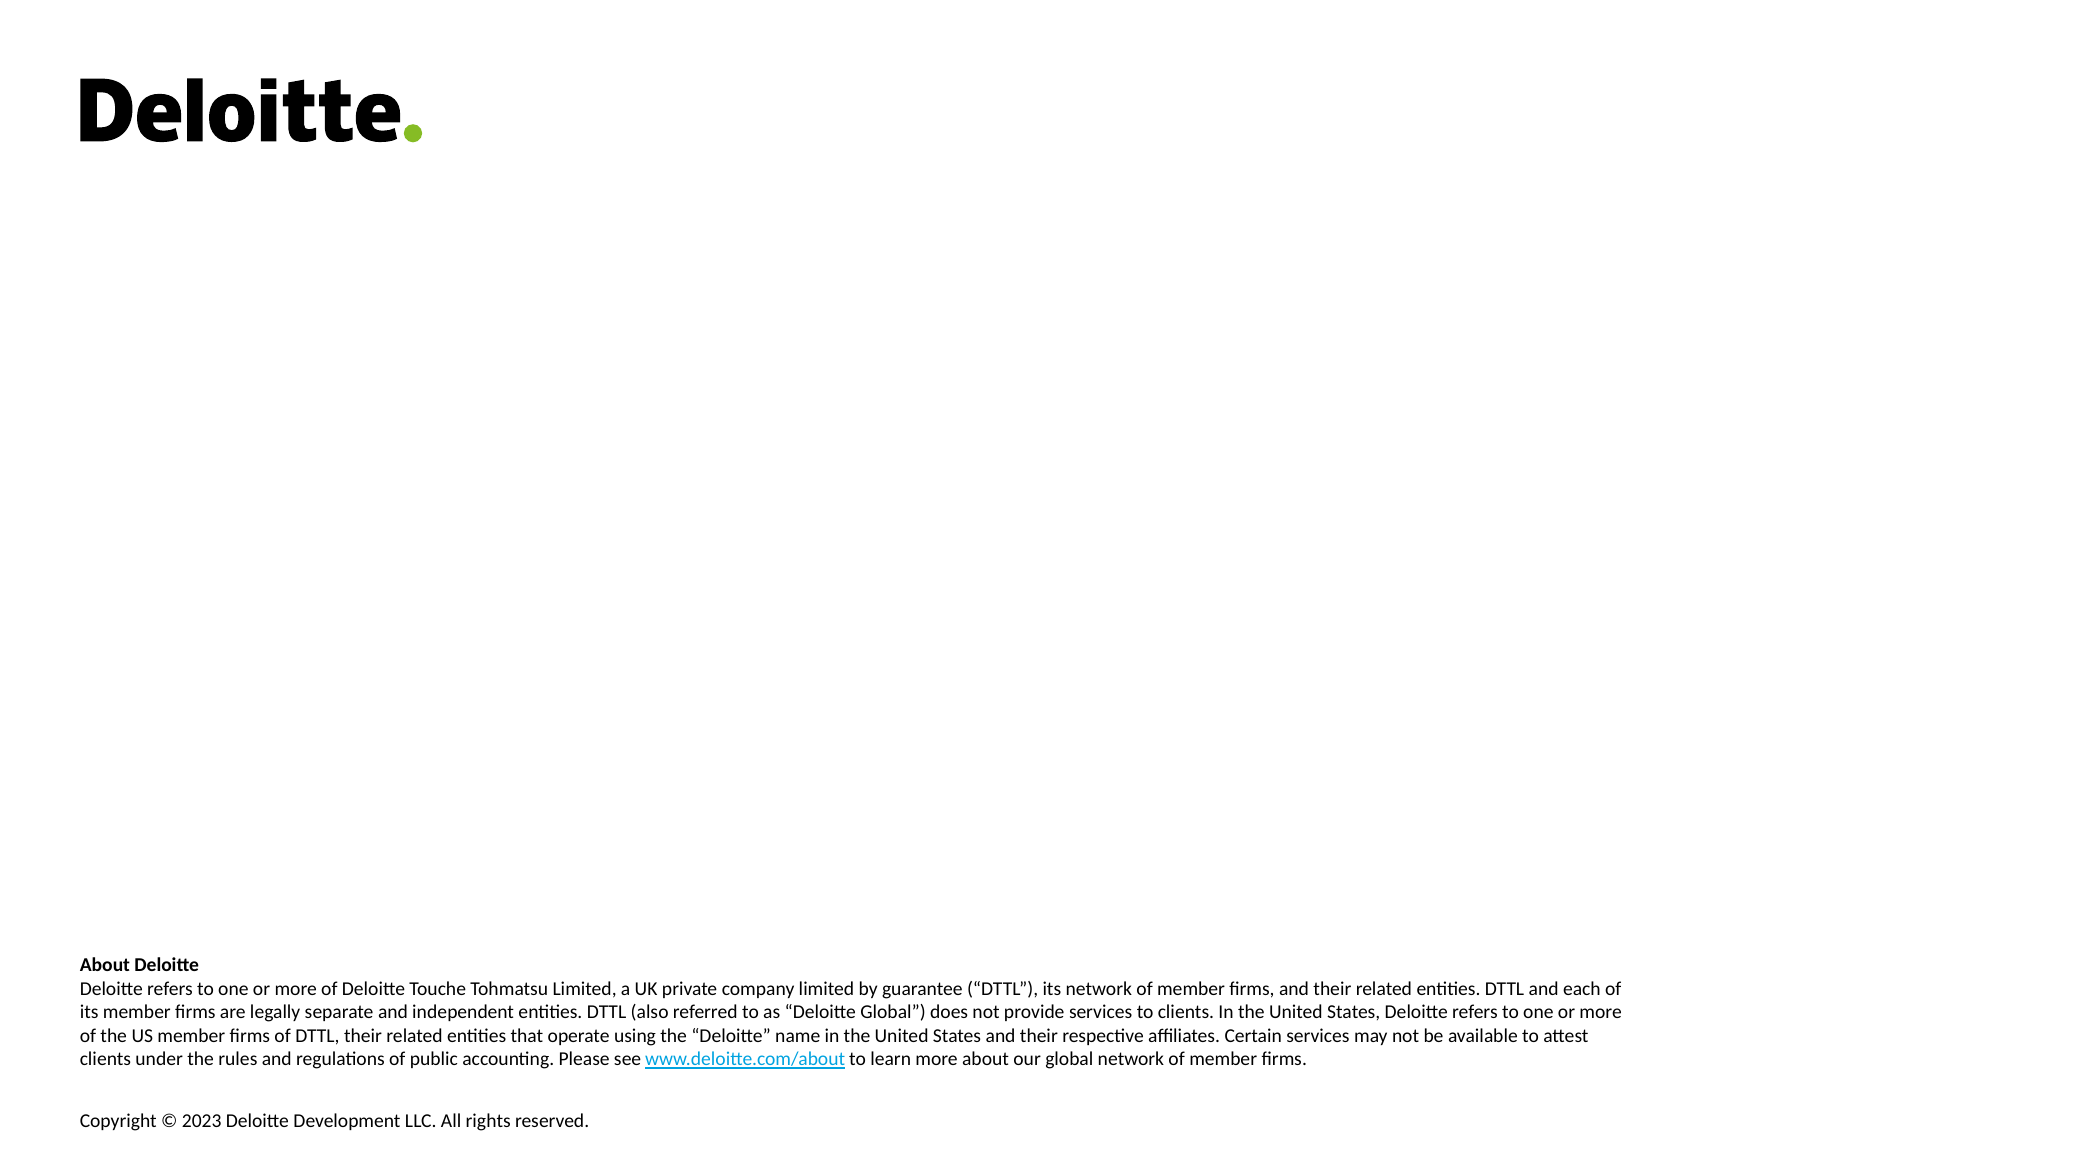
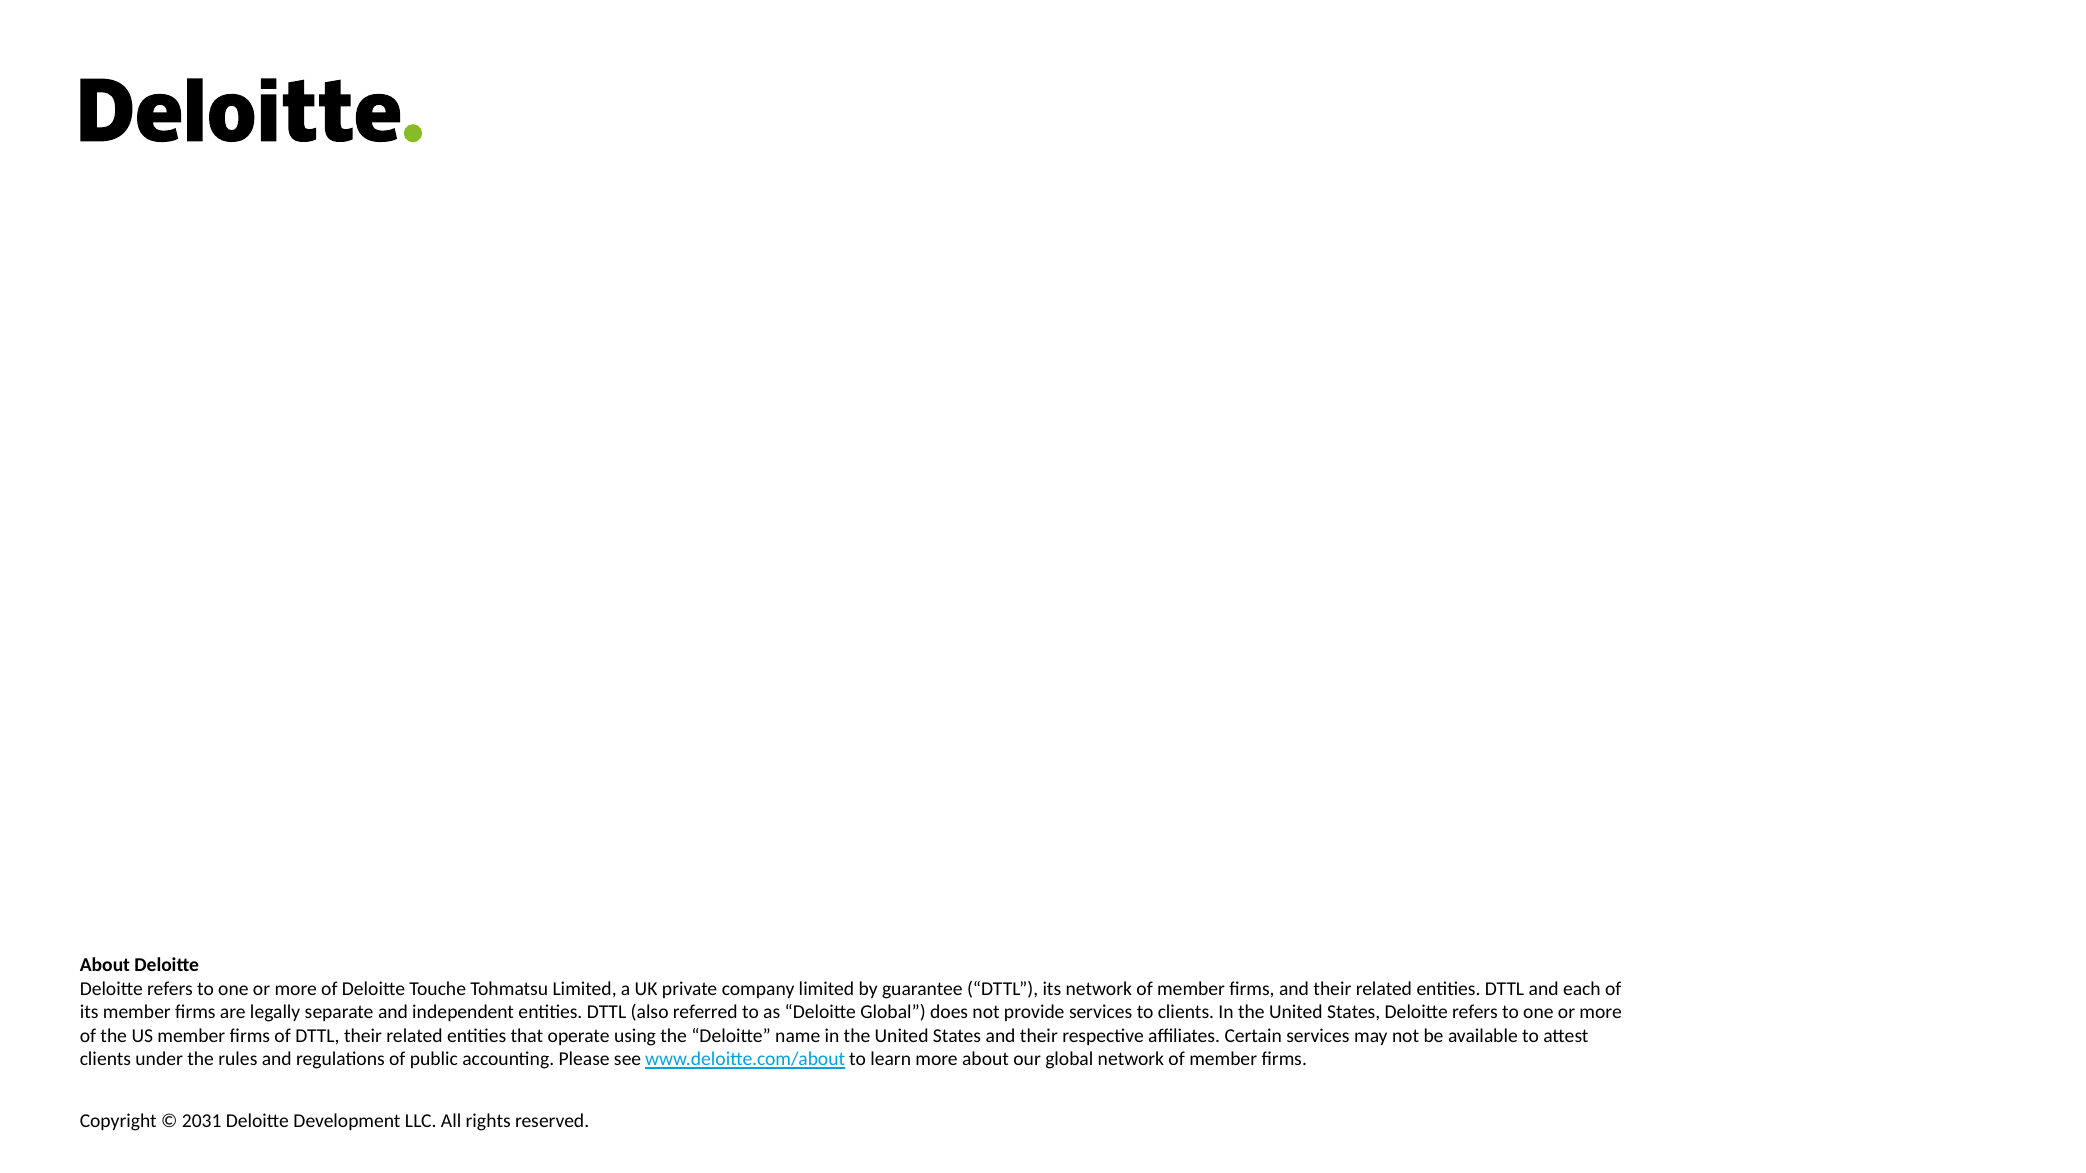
2023: 2023 -> 2031
